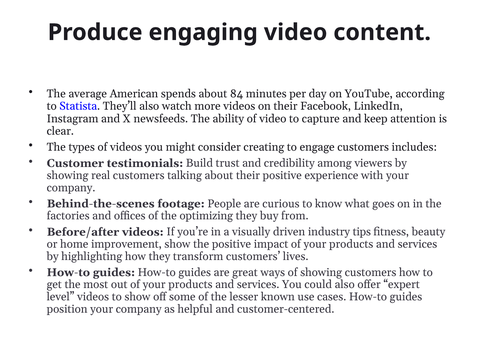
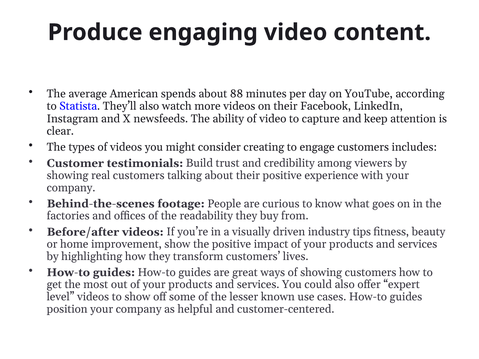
84: 84 -> 88
optimizing: optimizing -> readability
